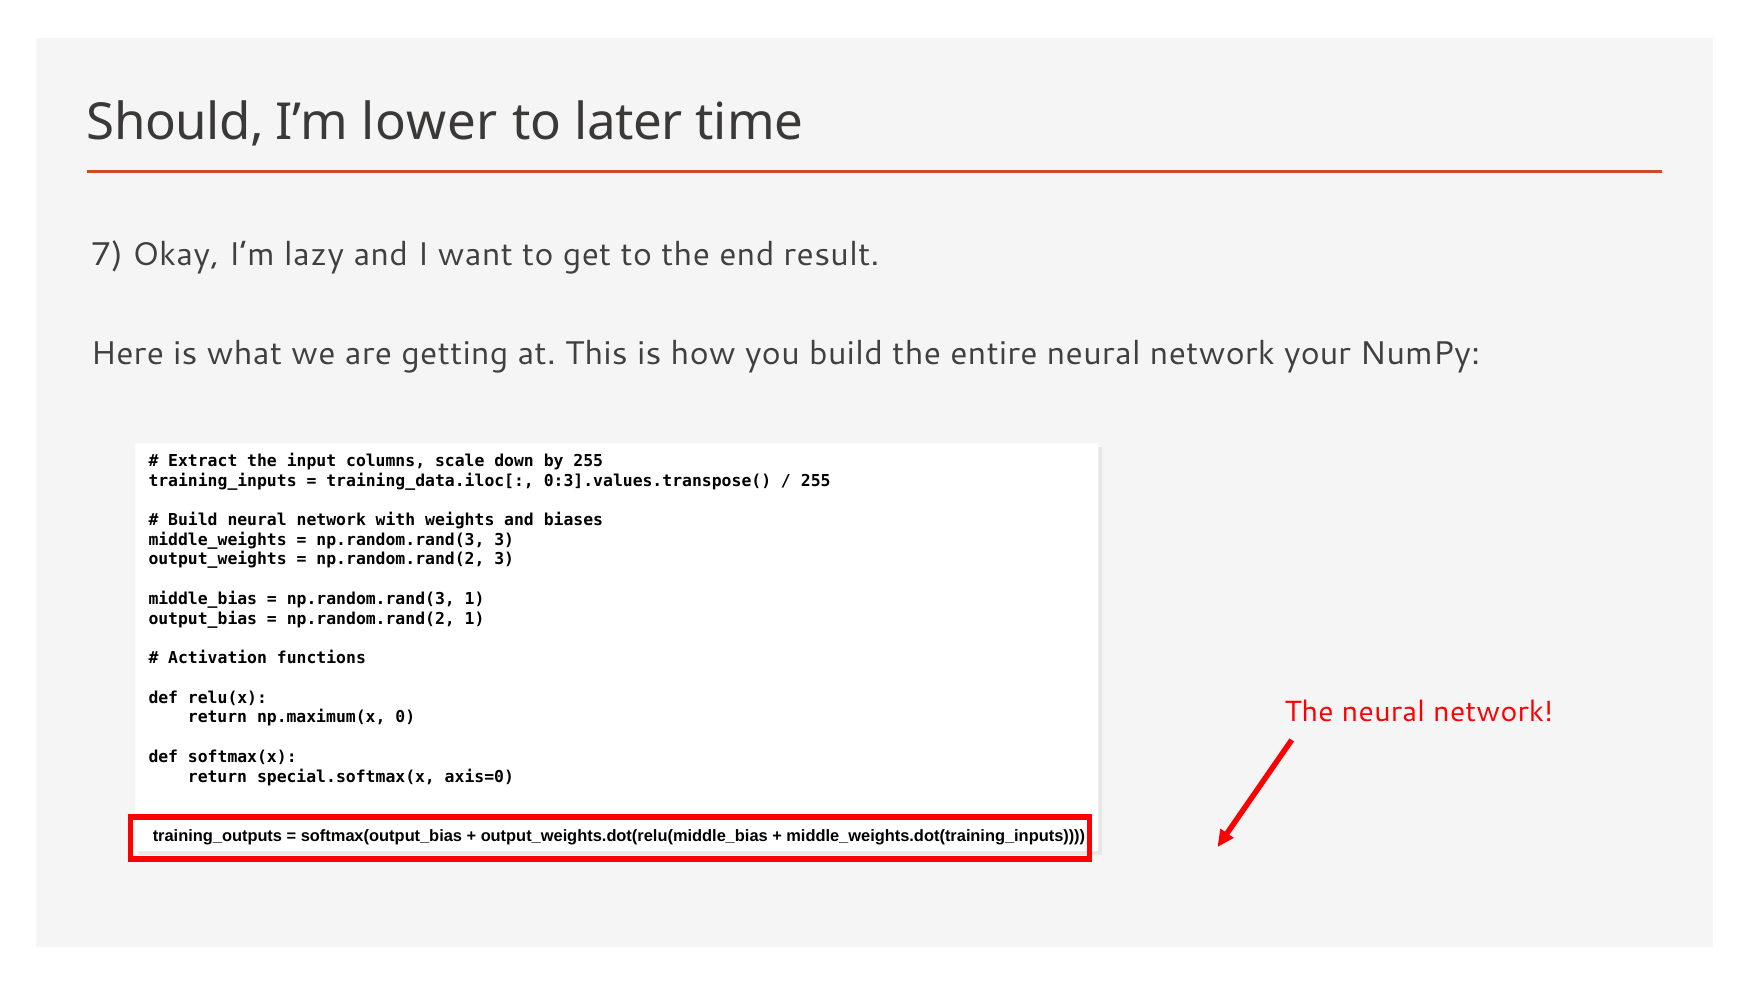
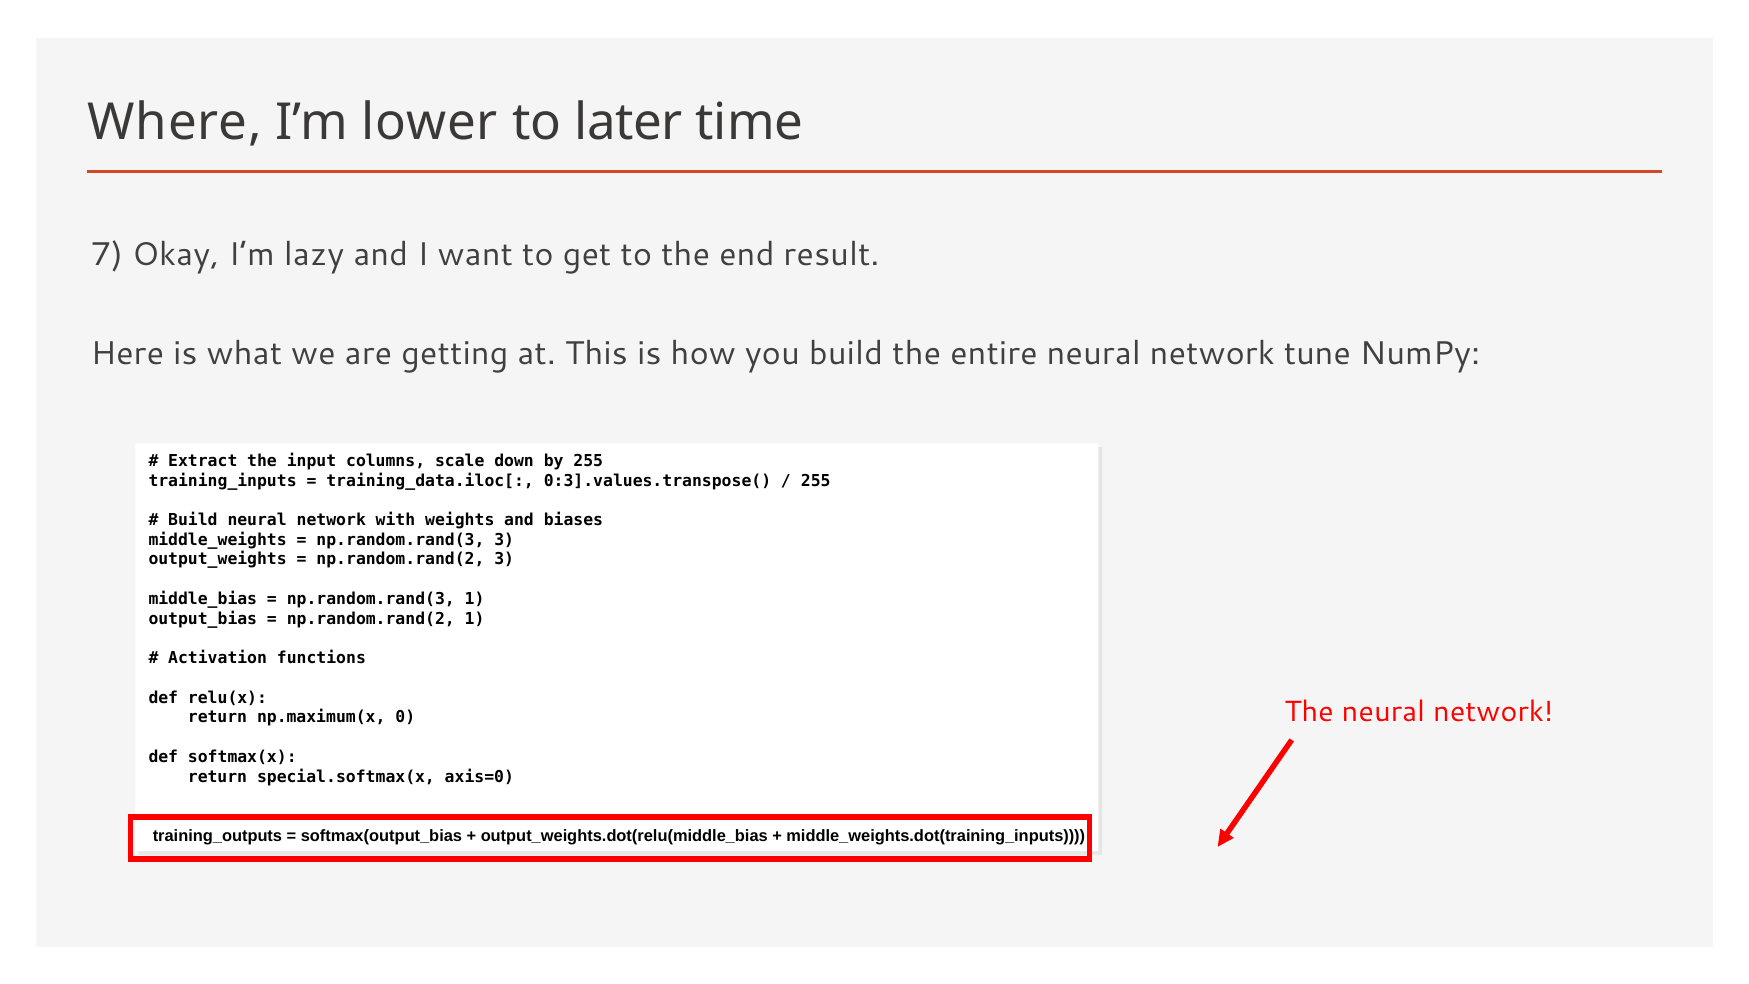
Should: Should -> Where
your: your -> tune
